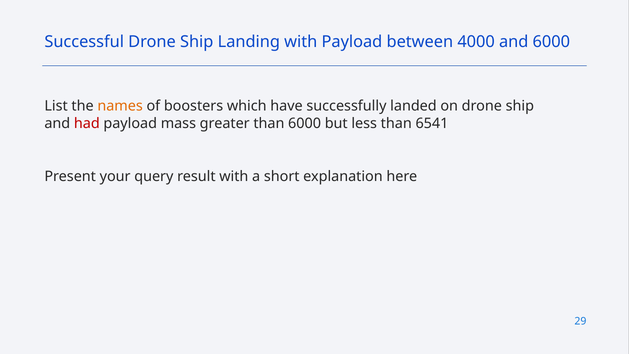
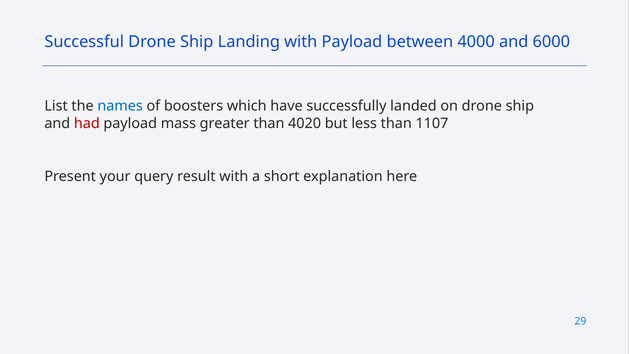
names colour: orange -> blue
than 6000: 6000 -> 4020
6541: 6541 -> 1107
